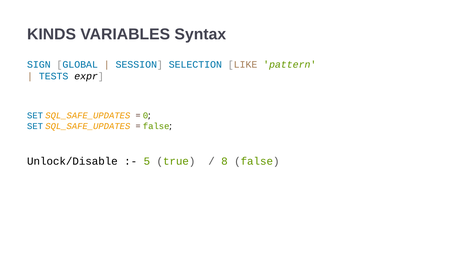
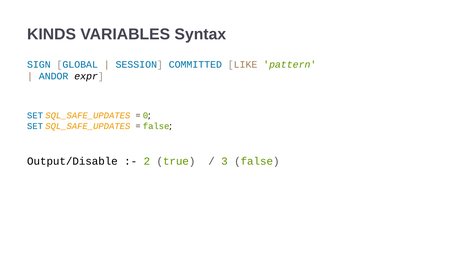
SELECTION: SELECTION -> COMMITTED
TESTS: TESTS -> ANDOR
Unlock/Disable: Unlock/Disable -> Output/Disable
5: 5 -> 2
8: 8 -> 3
